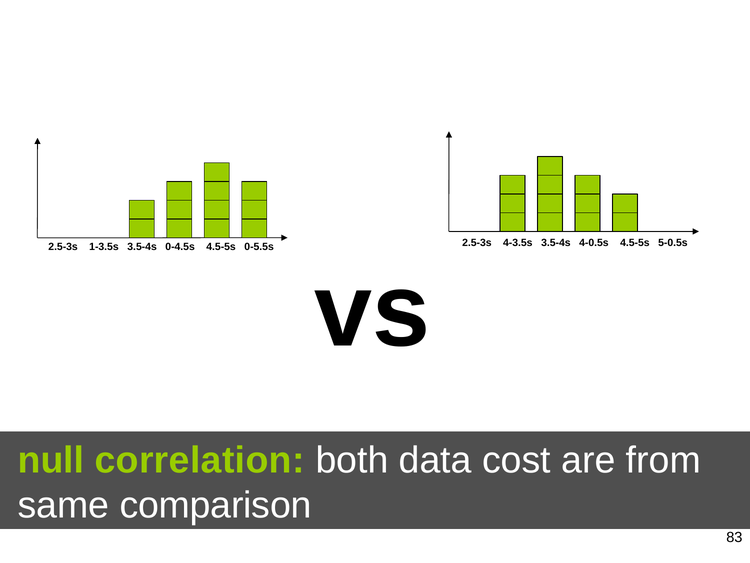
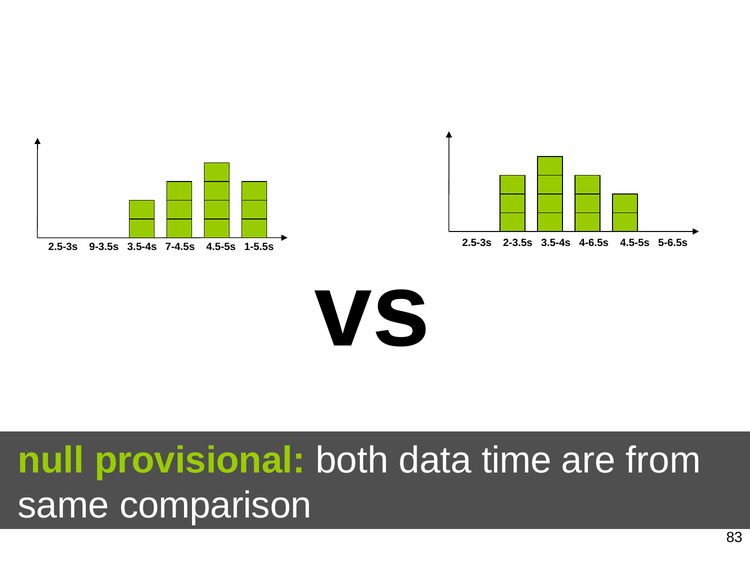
1-3.5s: 1-3.5s -> 9-3.5s
0-4.5s: 0-4.5s -> 7-4.5s
0-5.5s: 0-5.5s -> 1-5.5s
4-3.5s: 4-3.5s -> 2-3.5s
4-0.5s: 4-0.5s -> 4-6.5s
5-0.5s: 5-0.5s -> 5-6.5s
correlation: correlation -> provisional
cost: cost -> time
